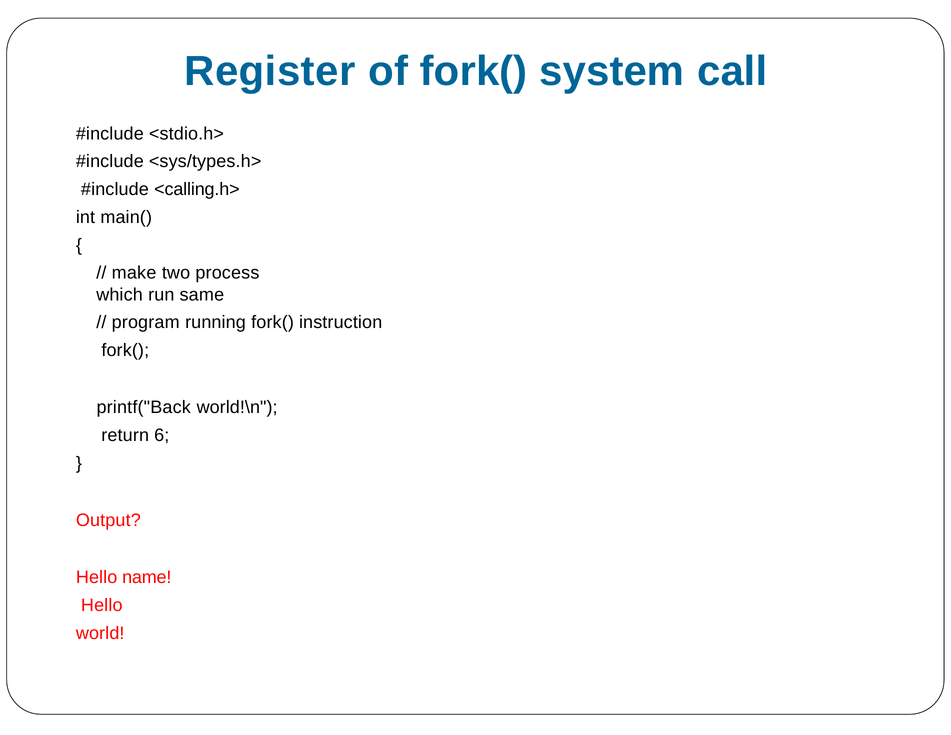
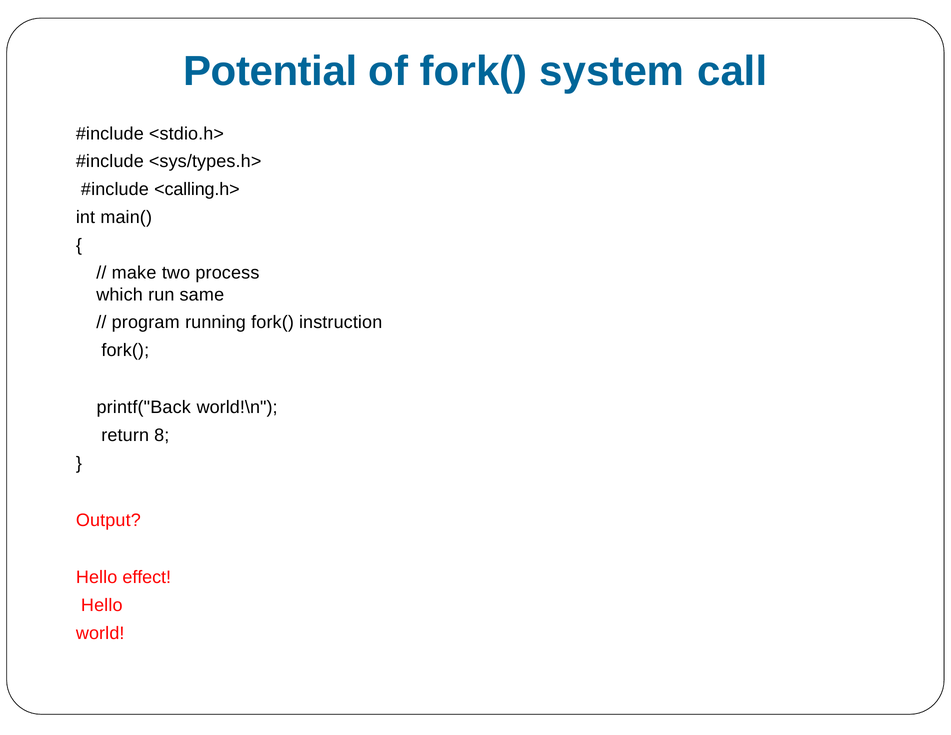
Register: Register -> Potential
6: 6 -> 8
name: name -> effect
